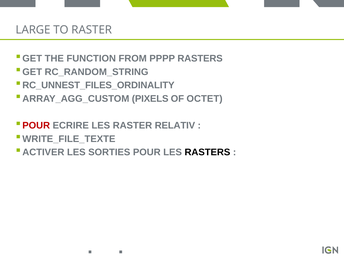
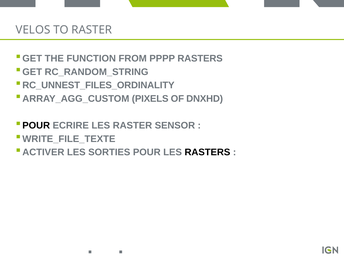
LARGE: LARGE -> VELOS
OCTET: OCTET -> DNXHD
POUR at (36, 125) colour: red -> black
RELATIV: RELATIV -> SENSOR
